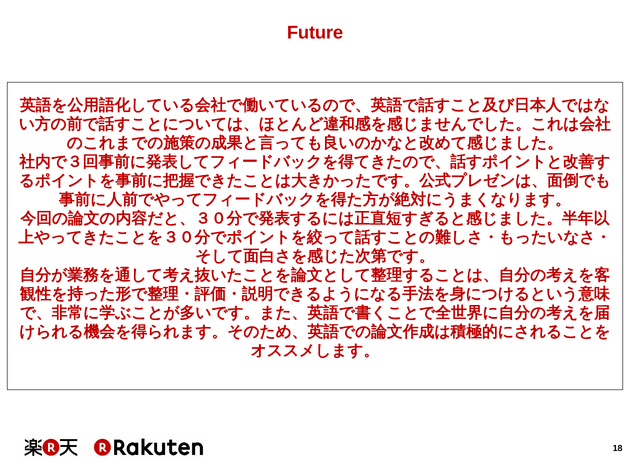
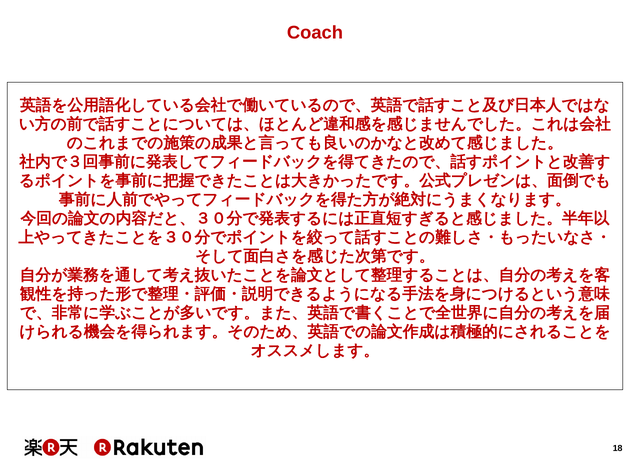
Future: Future -> Coach
